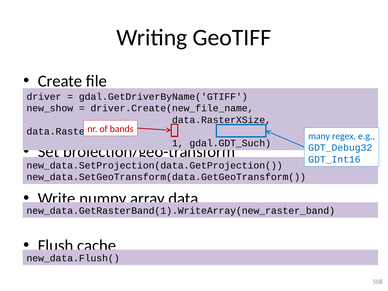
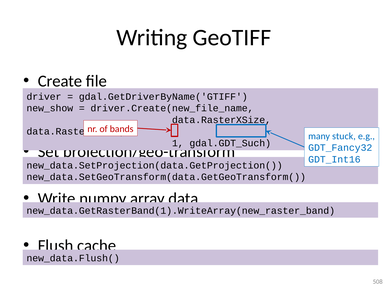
regex: regex -> stuck
GDT_Debug32: GDT_Debug32 -> GDT_Fancy32
